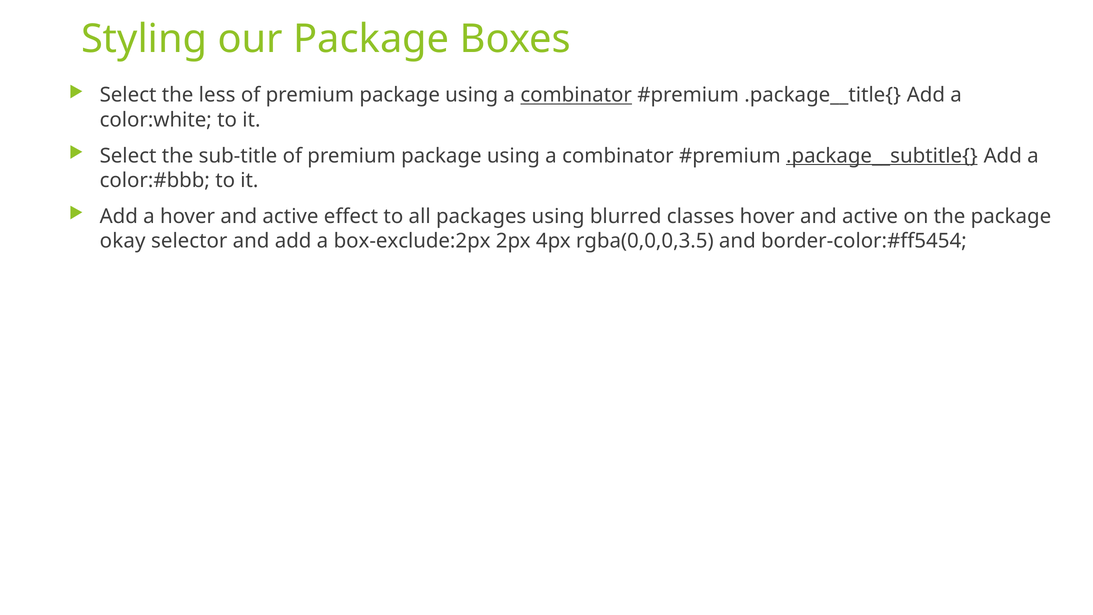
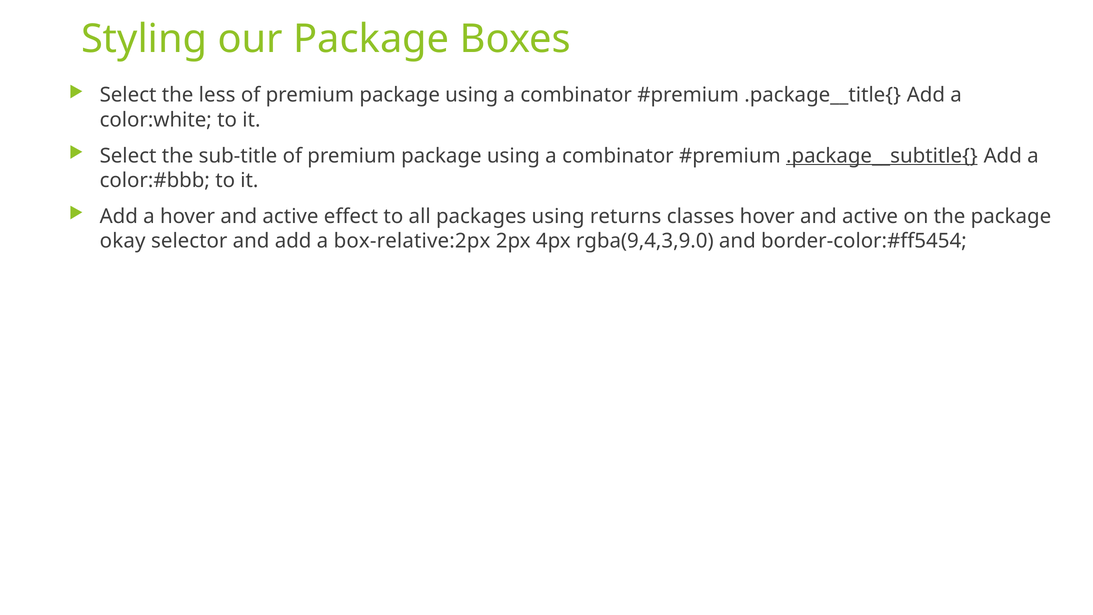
combinator at (576, 95) underline: present -> none
blurred: blurred -> returns
box-exclude:2px: box-exclude:2px -> box-relative:2px
rgba(0,0,0,3.5: rgba(0,0,0,3.5 -> rgba(9,4,3,9.0
